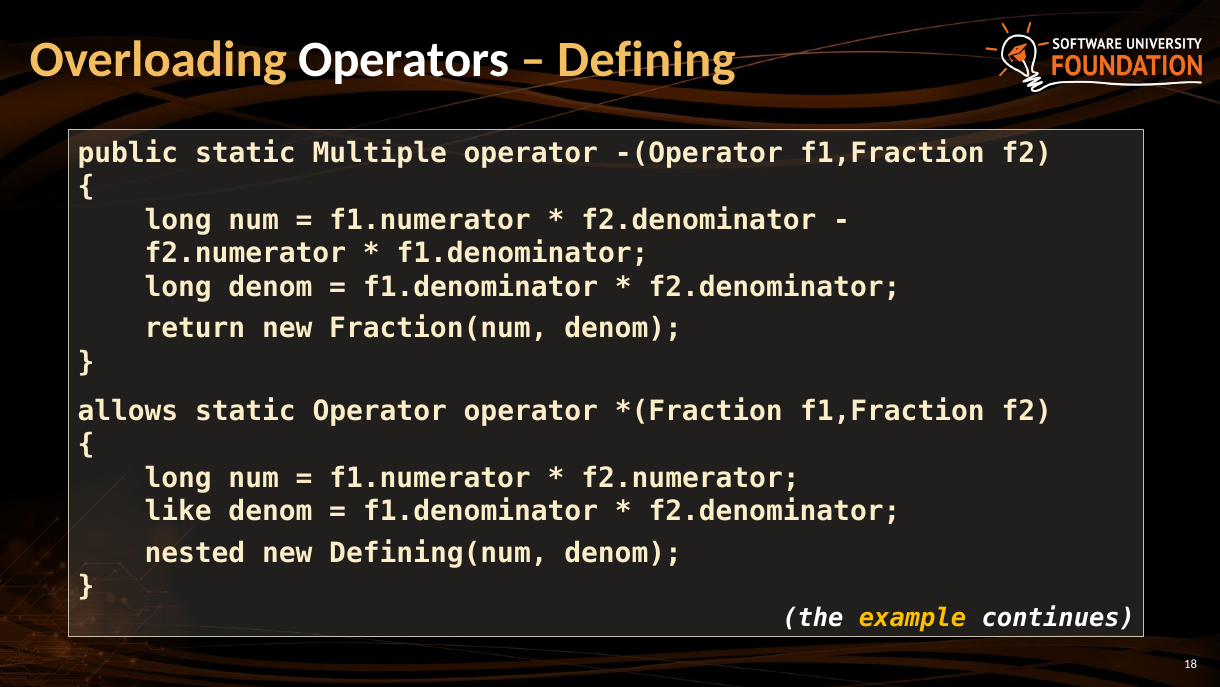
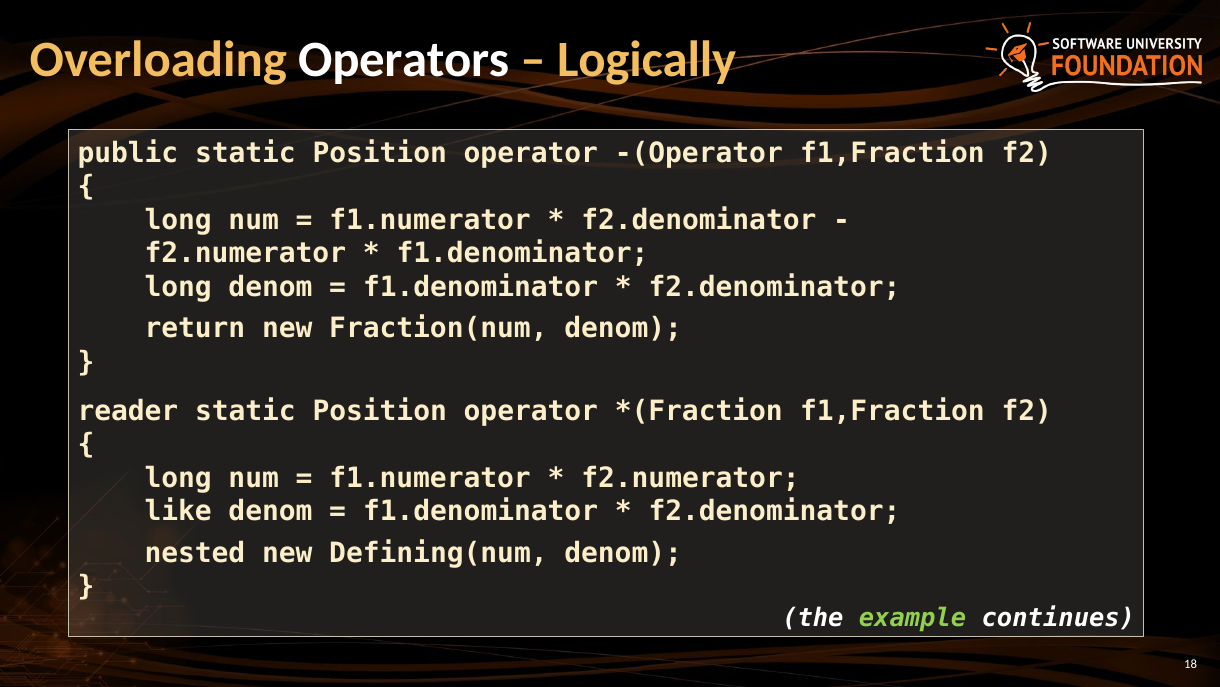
Defining: Defining -> Logically
public static Multiple: Multiple -> Position
allows: allows -> reader
Operator at (380, 411): Operator -> Position
example colour: yellow -> light green
